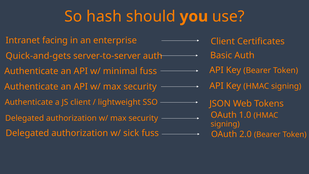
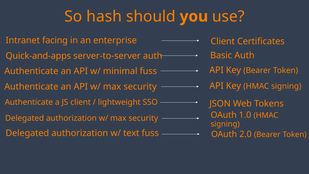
Quick-and-gets: Quick-and-gets -> Quick-and-apps
sick: sick -> text
